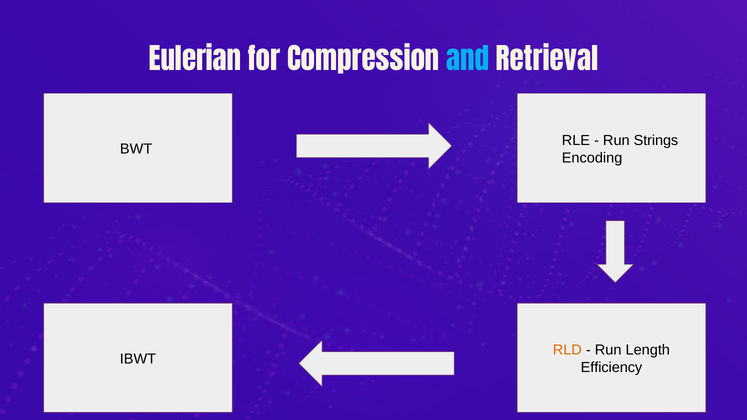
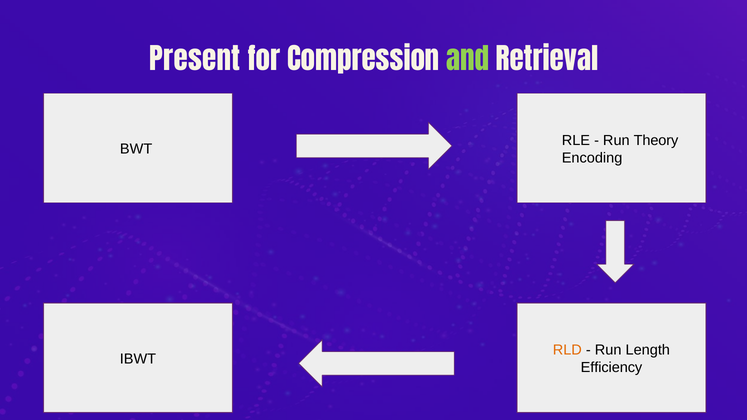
Eulerian: Eulerian -> Present
and colour: light blue -> light green
Strings: Strings -> Theory
